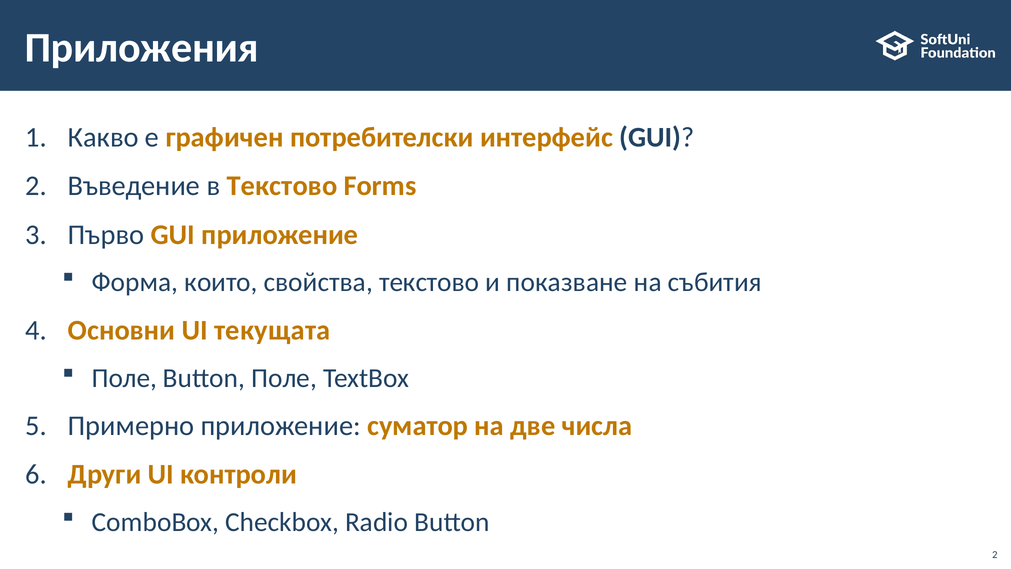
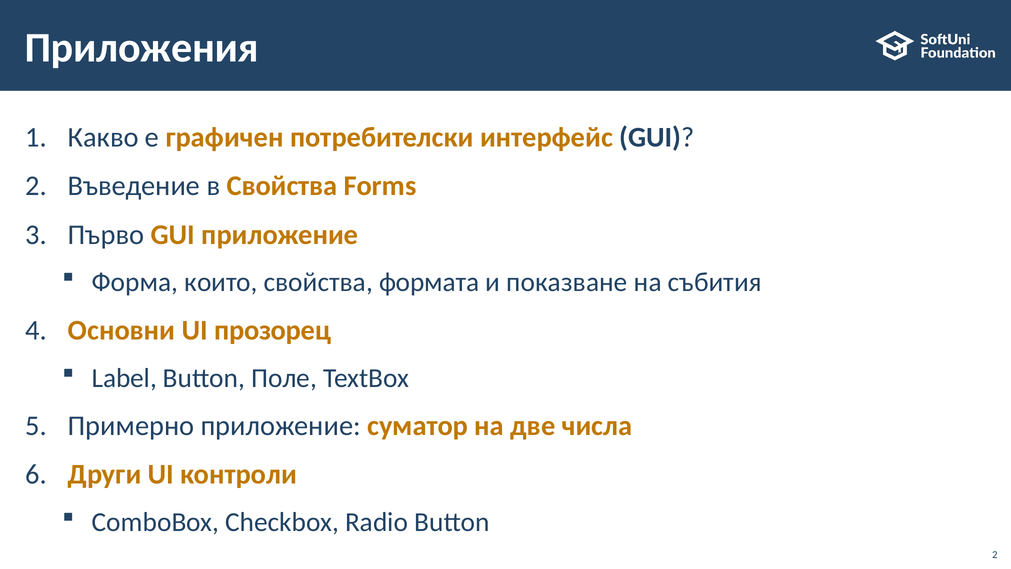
в Текстово: Текстово -> Свойства
свойства текстово: текстово -> формата
текущата: текущата -> прозорец
Поле at (124, 378): Поле -> Label
